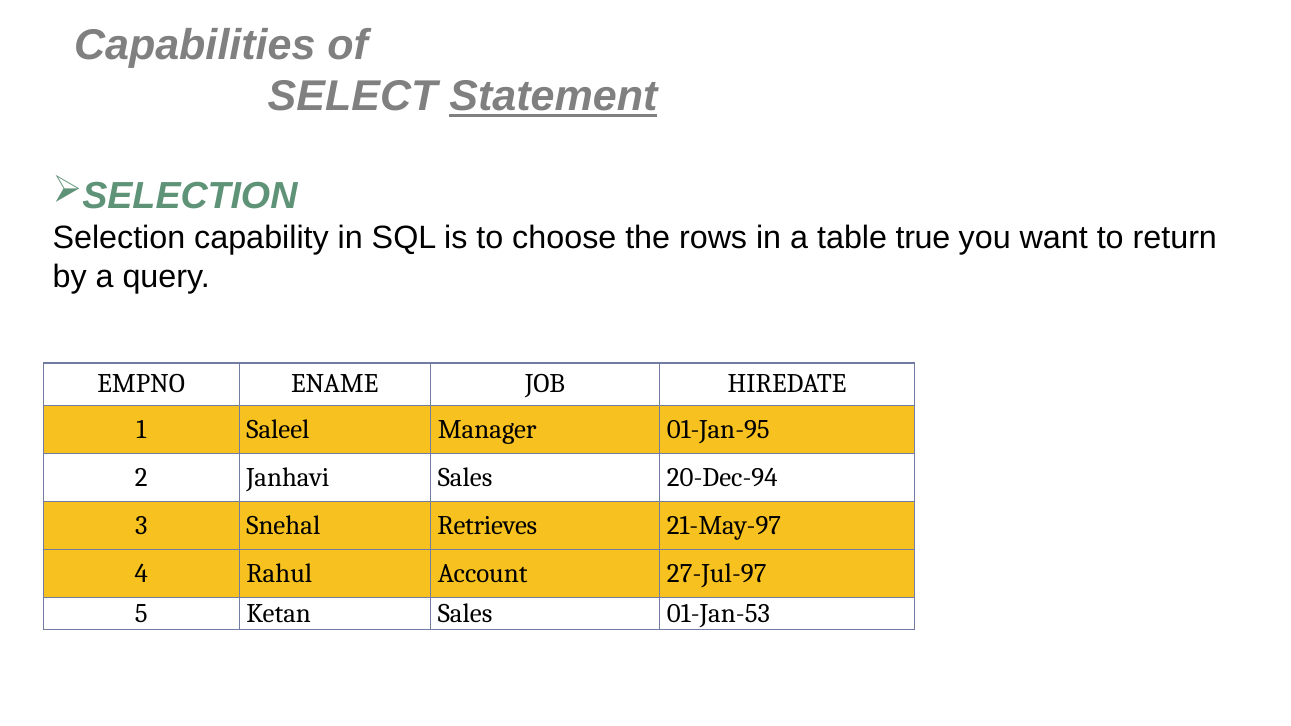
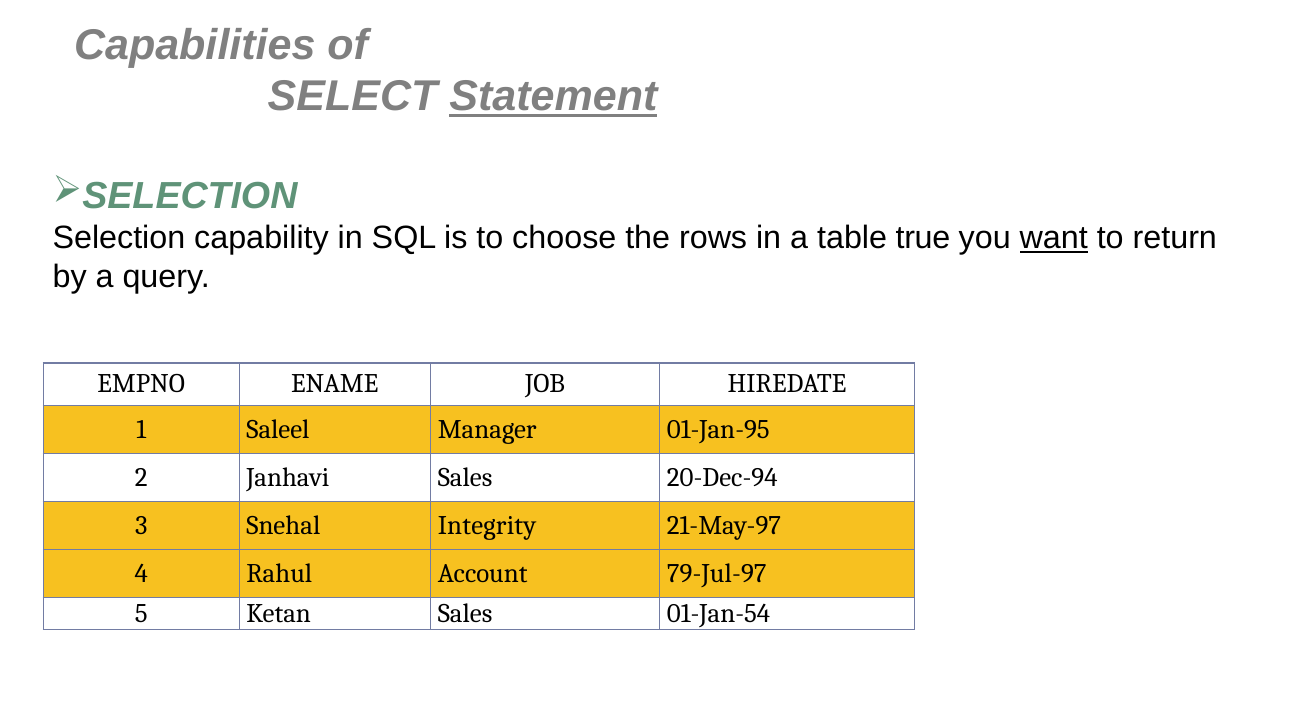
want underline: none -> present
Retrieves: Retrieves -> Integrity
27-Jul-97: 27-Jul-97 -> 79-Jul-97
01-Jan-53: 01-Jan-53 -> 01-Jan-54
